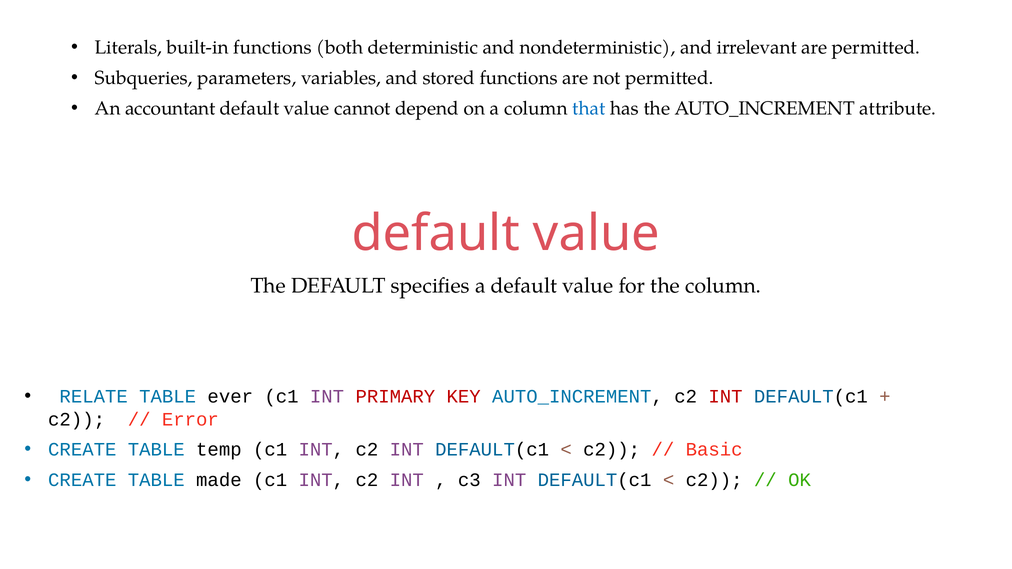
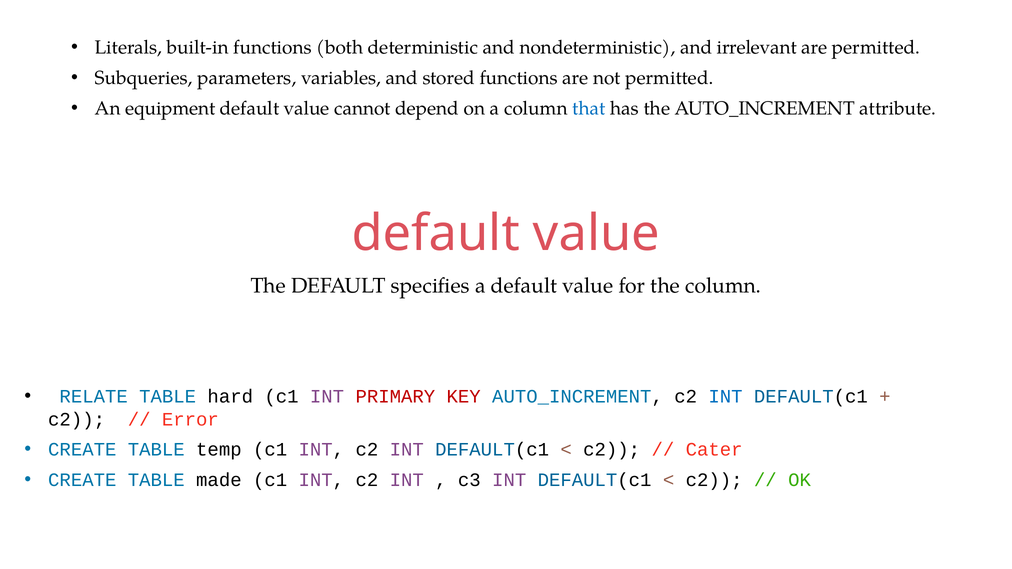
accountant: accountant -> equipment
ever: ever -> hard
INT at (726, 397) colour: red -> blue
Basic: Basic -> Cater
